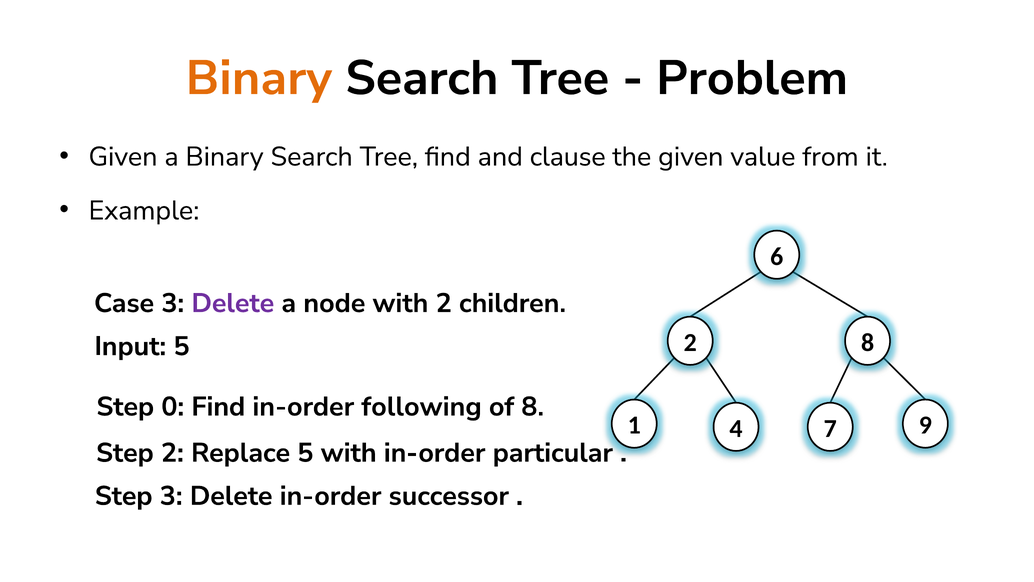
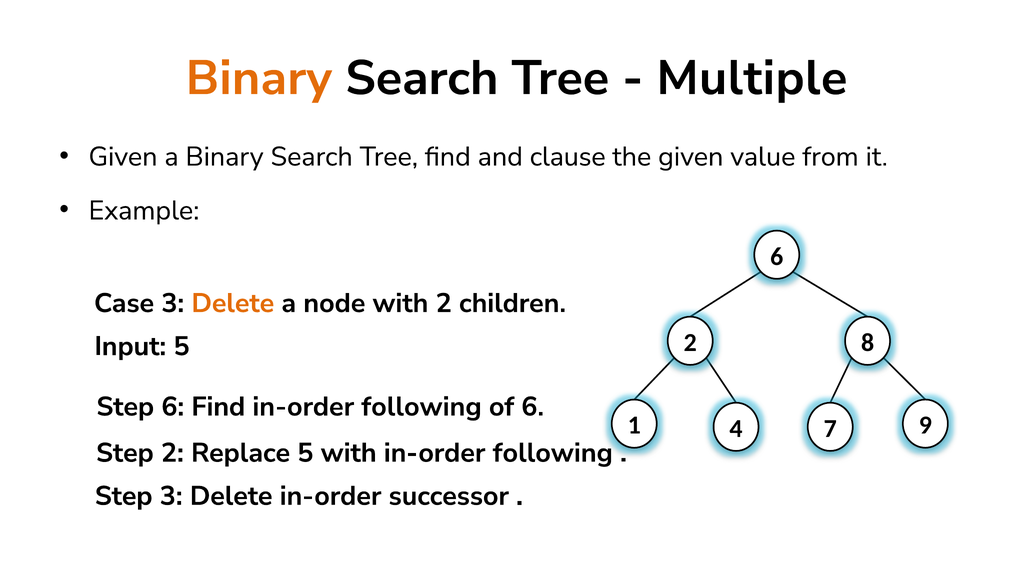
Problem: Problem -> Multiple
Delete at (233, 303) colour: purple -> orange
Step 0: 0 -> 6
of 8: 8 -> 6
with in-order particular: particular -> following
